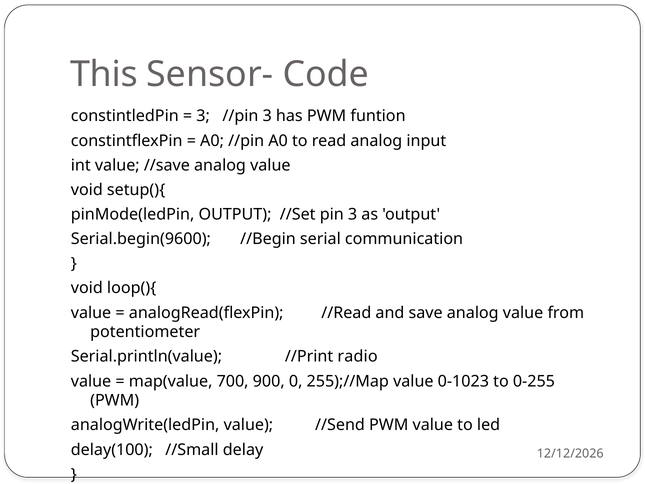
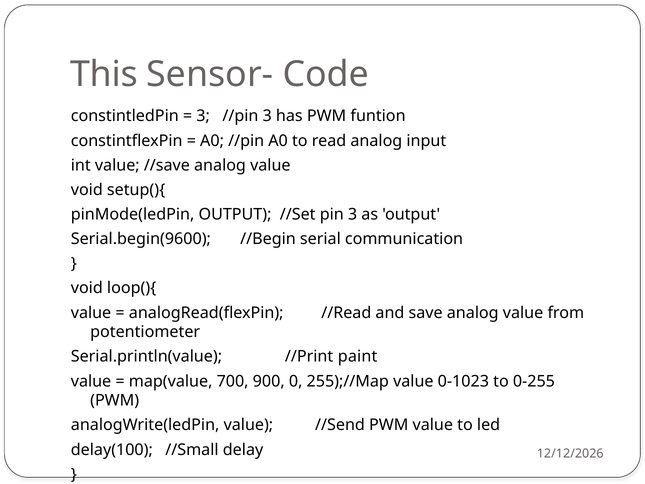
radio: radio -> paint
